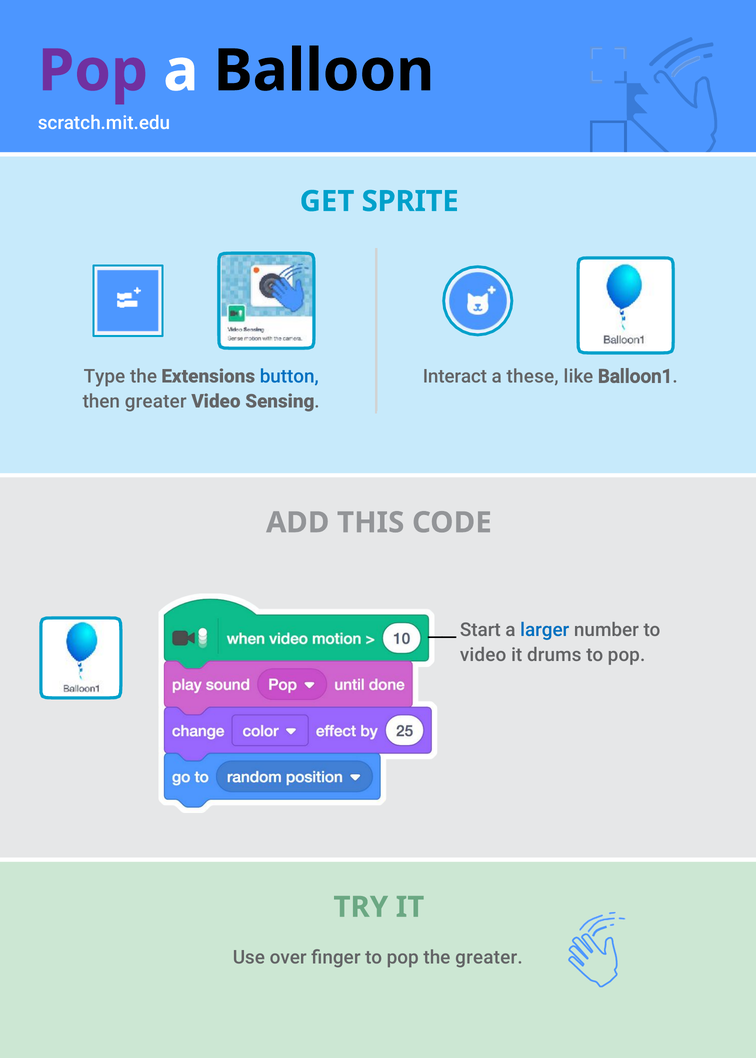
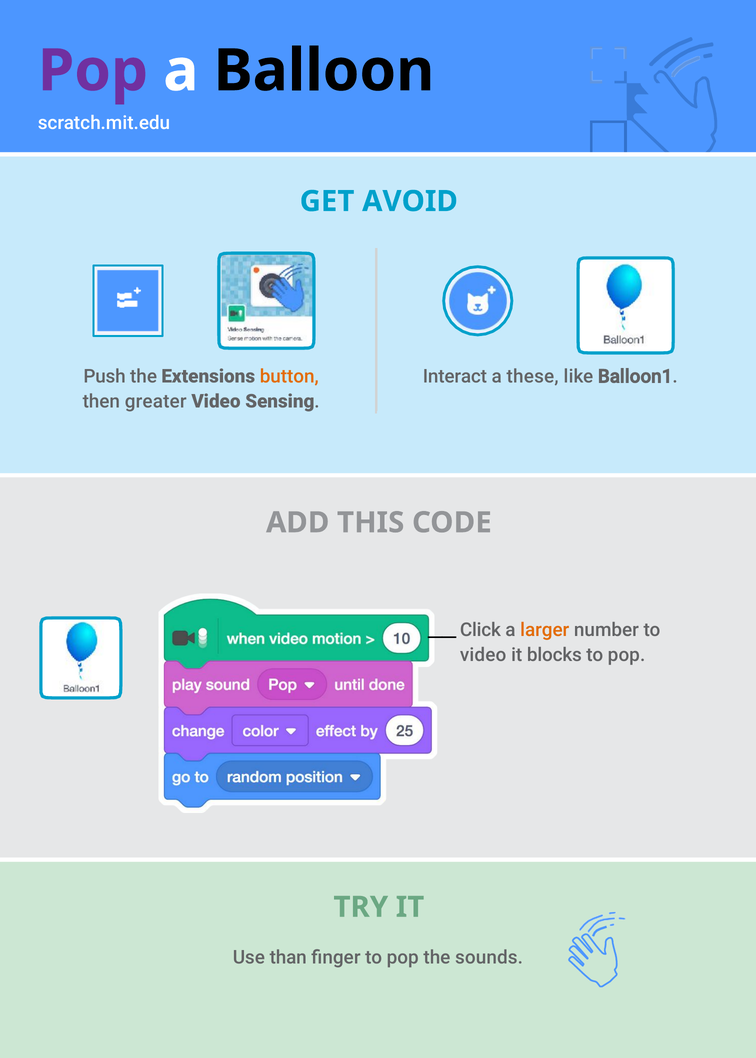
SPRITE: SPRITE -> AVOID
Type: Type -> Push
button colour: blue -> orange
Start: Start -> Click
larger colour: blue -> orange
drums: drums -> blocks
over: over -> than
the greater: greater -> sounds
